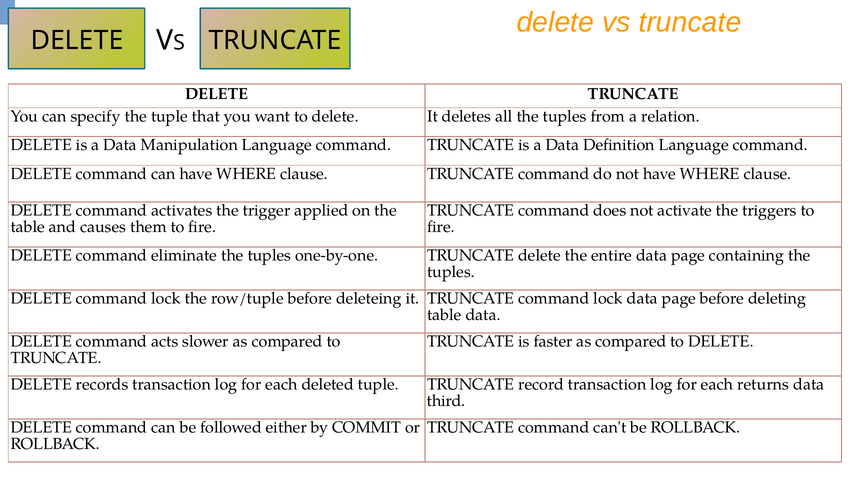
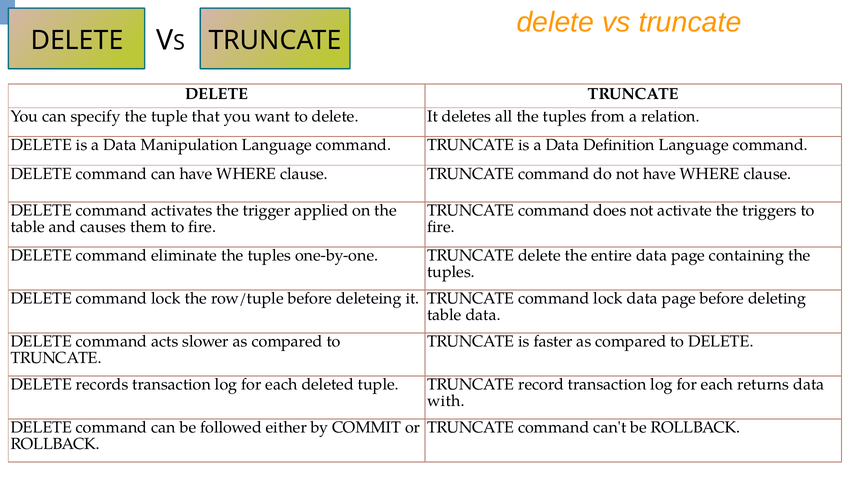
third: third -> with
